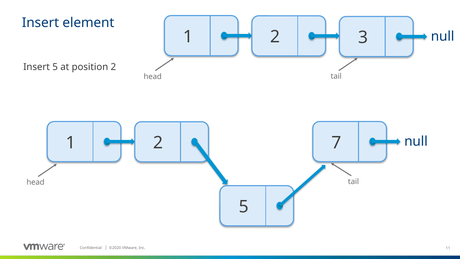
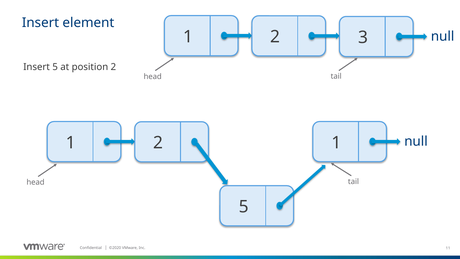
2 7: 7 -> 1
